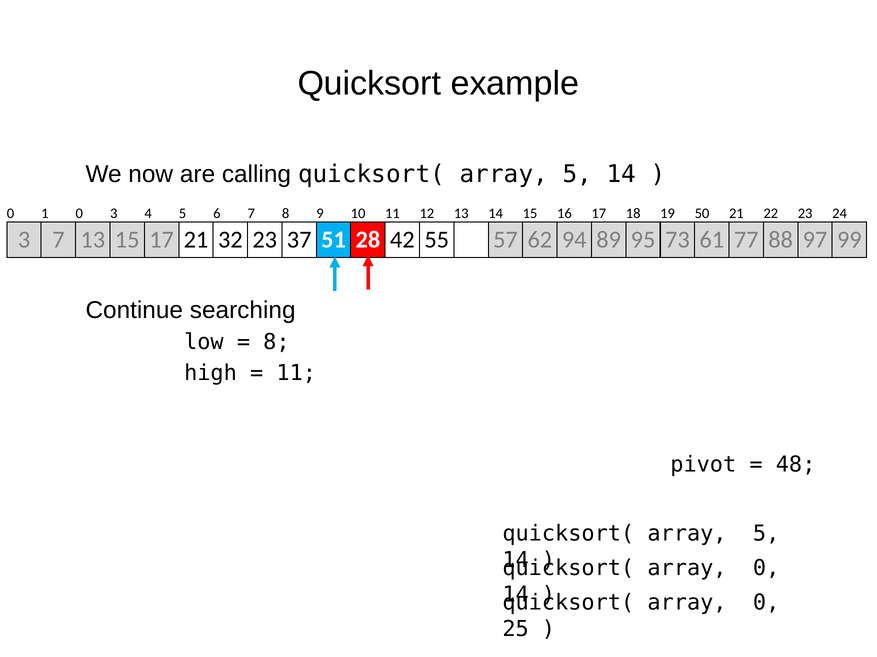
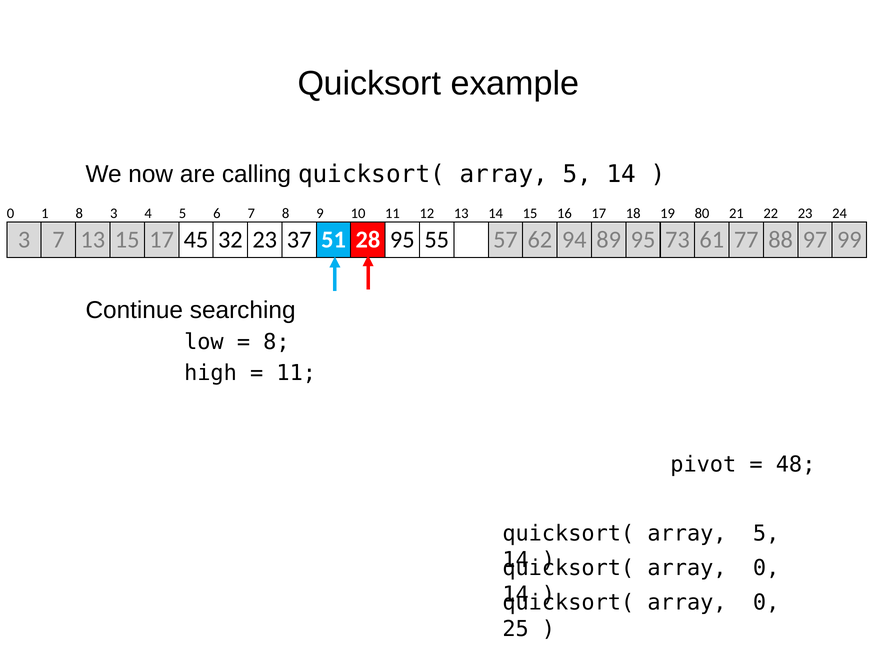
1 0: 0 -> 8
50: 50 -> 80
17 21: 21 -> 45
28 42: 42 -> 95
